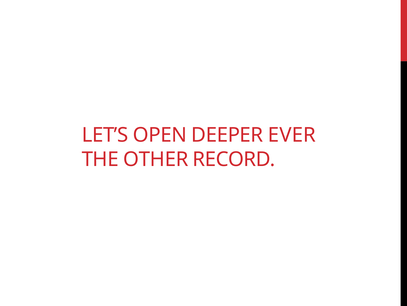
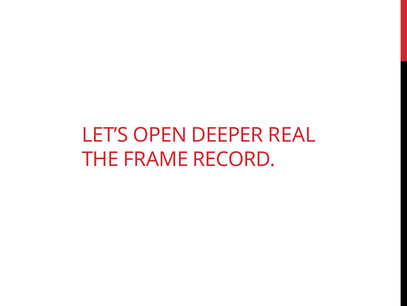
EVER: EVER -> REAL
OTHER: OTHER -> FRAME
